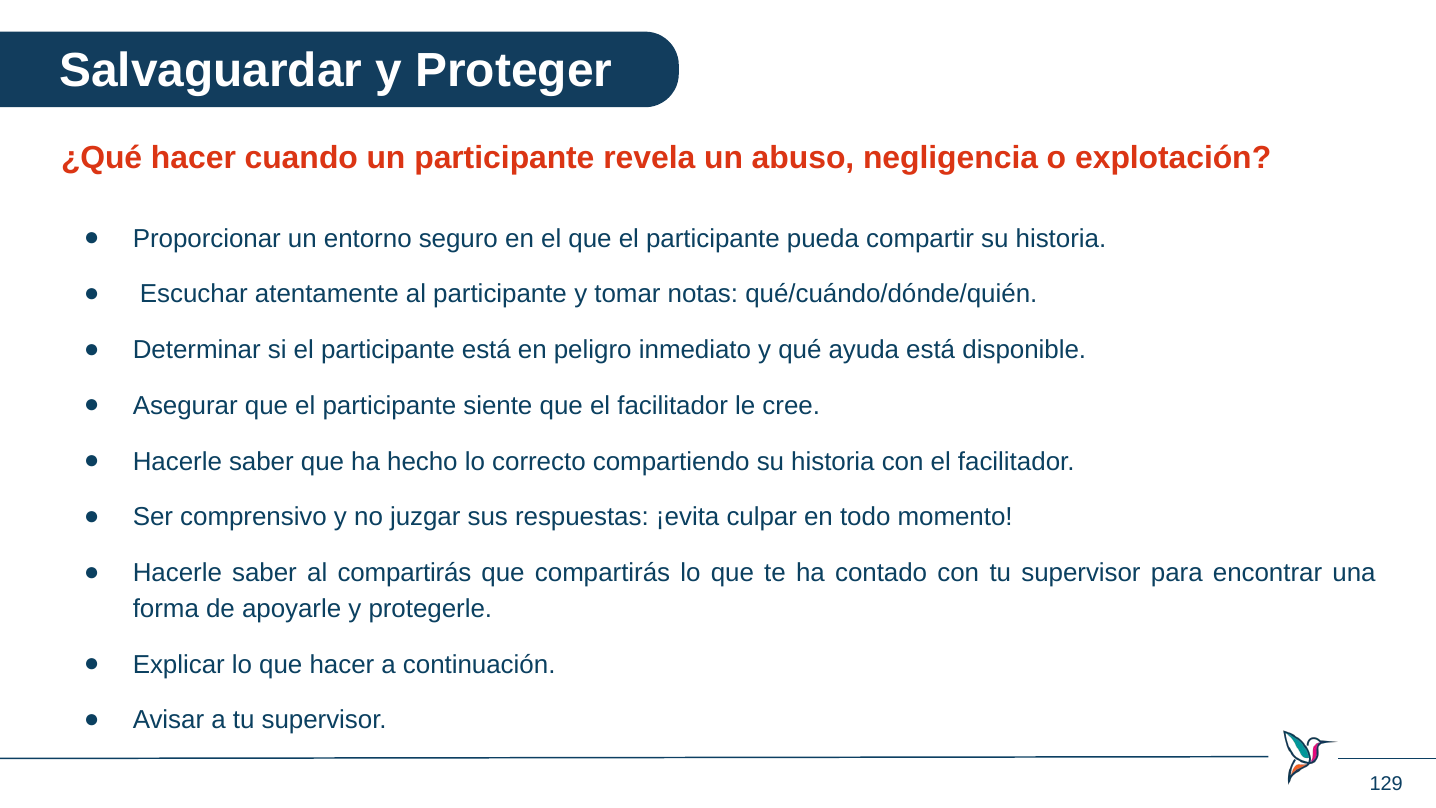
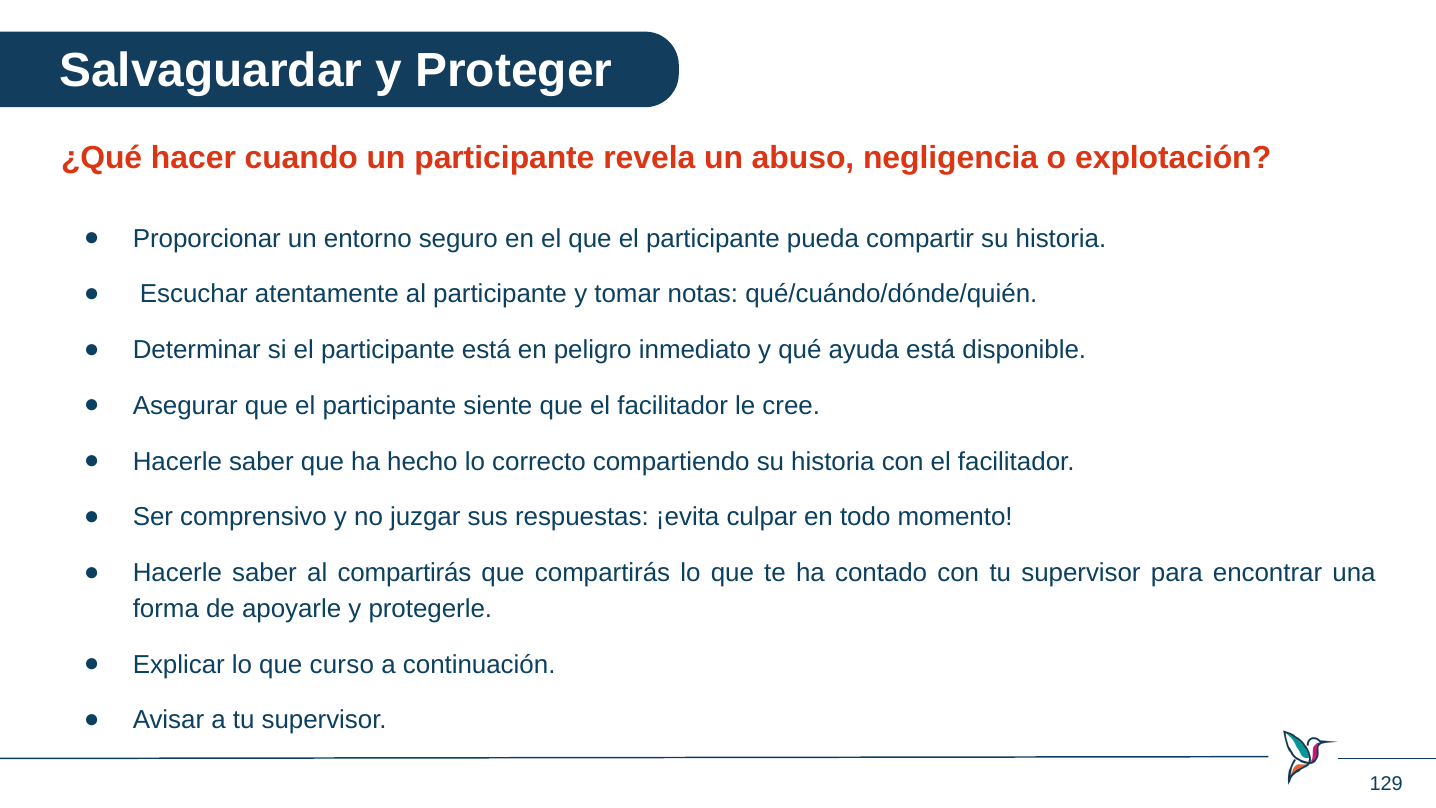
que hacer: hacer -> curso
